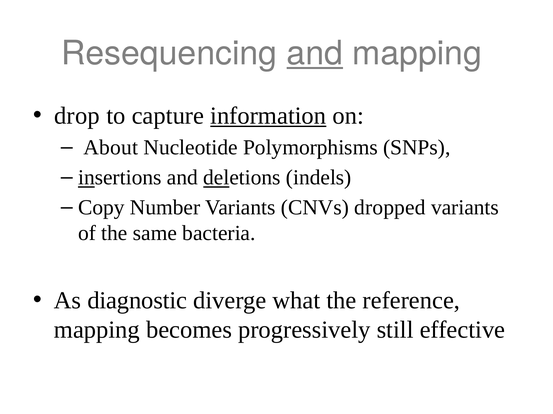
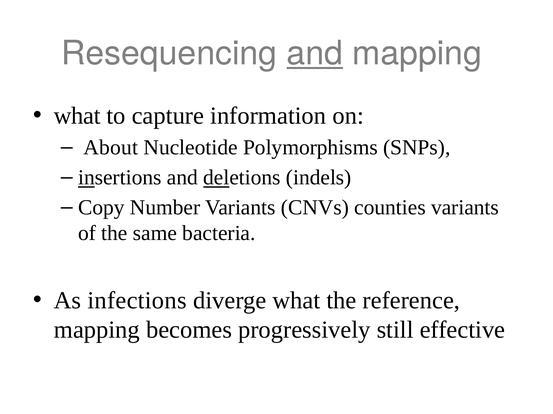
drop at (77, 116): drop -> what
information underline: present -> none
dropped: dropped -> counties
diagnostic: diagnostic -> infections
